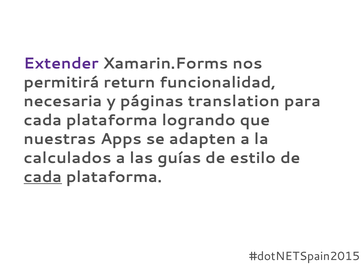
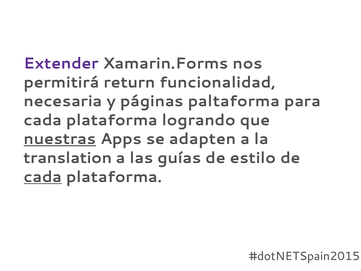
translation: translation -> paltaforma
nuestras underline: none -> present
calculados: calculados -> translation
